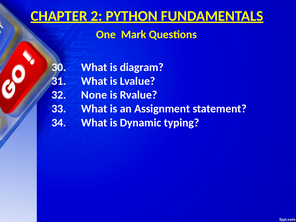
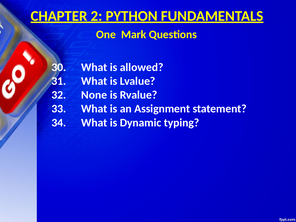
diagram: diagram -> allowed
